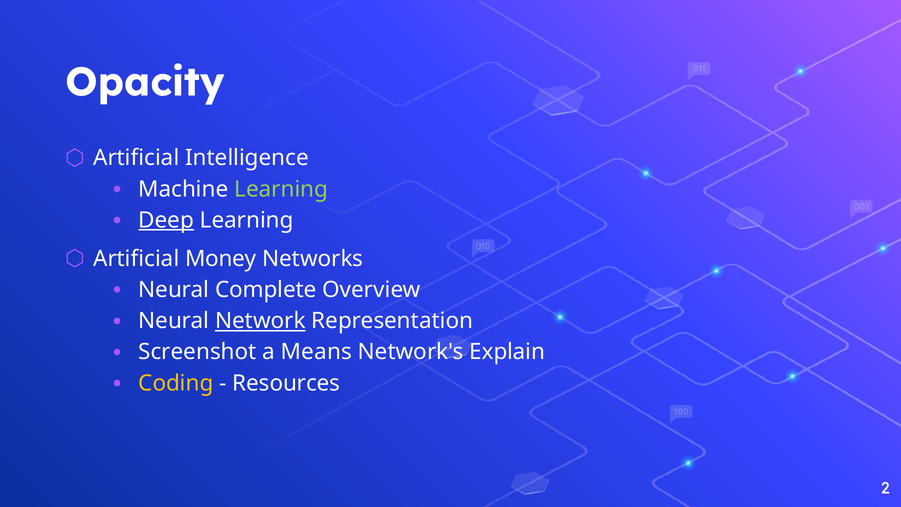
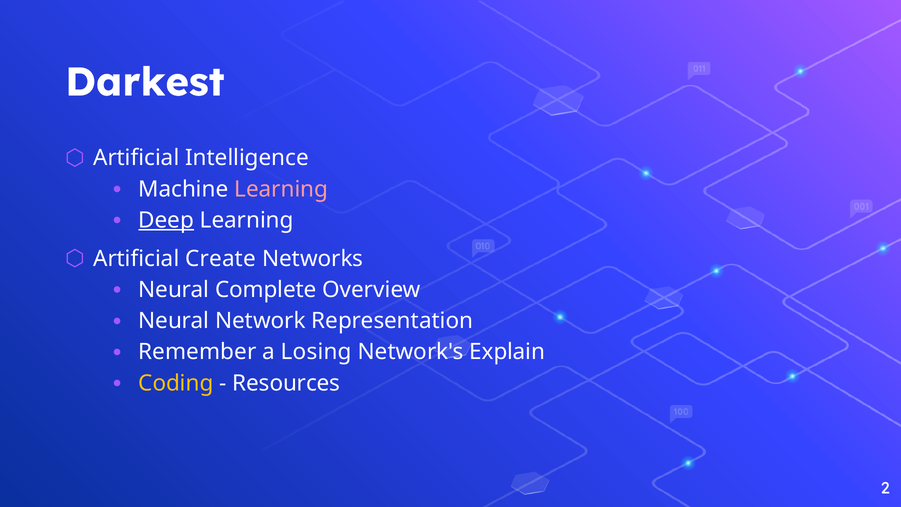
Opacity: Opacity -> Darkest
Learning at (281, 189) colour: light green -> pink
Money: Money -> Create
Network underline: present -> none
Screenshot: Screenshot -> Remember
Means: Means -> Losing
